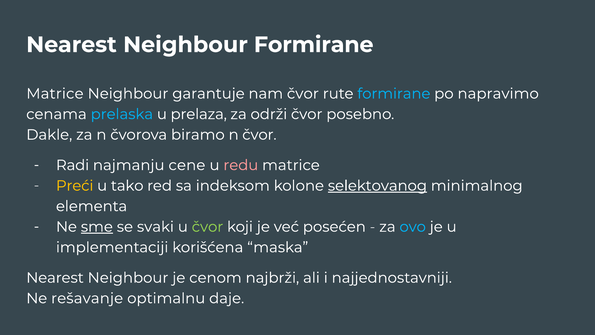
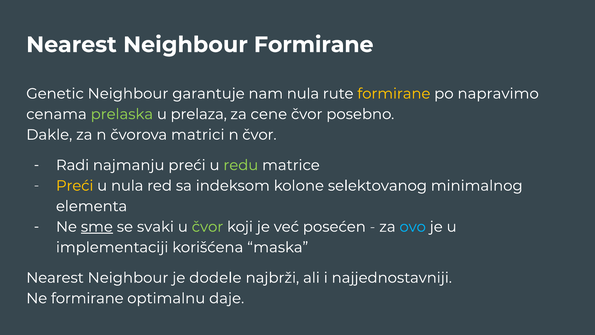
Matrice at (55, 94): Matrice -> Genetic
nam čvor: čvor -> nula
formirane at (394, 94) colour: light blue -> yellow
prelaska colour: light blue -> light green
održi: održi -> cene
biramo: biramo -> matrici
najmanju cene: cene -> preći
redu colour: pink -> light green
u tako: tako -> nula
selektovanog underline: present -> none
cenom: cenom -> dodele
Ne rešavanje: rešavanje -> formirane
